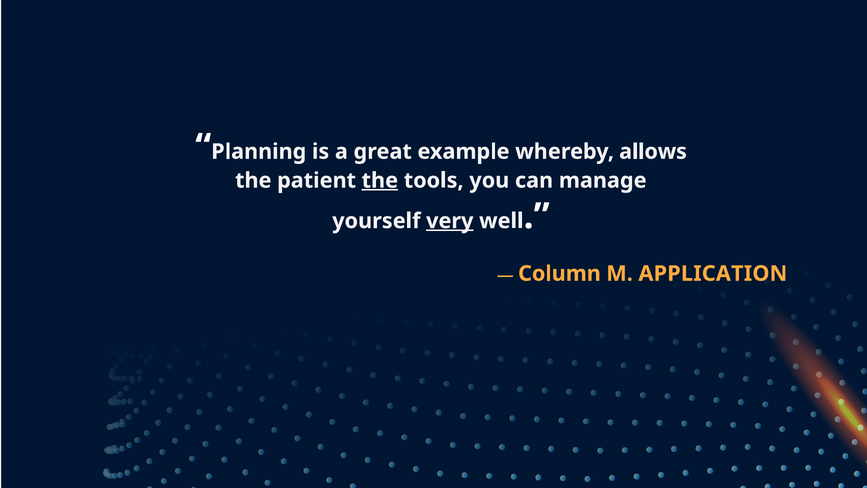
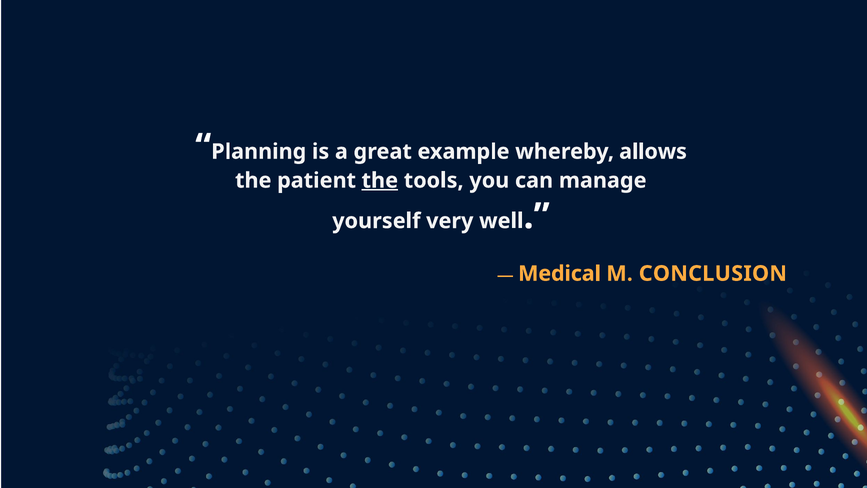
very underline: present -> none
Column: Column -> Medical
APPLICATION: APPLICATION -> CONCLUSION
